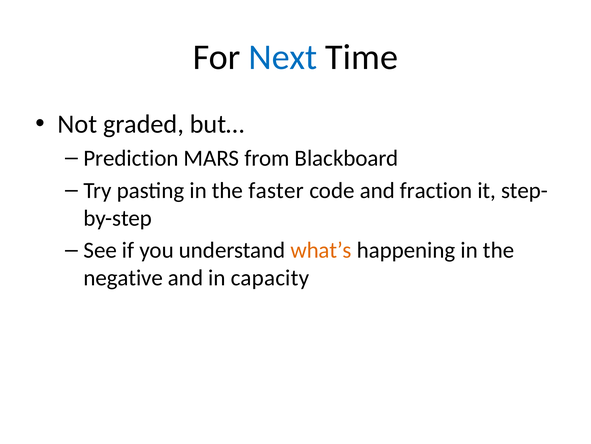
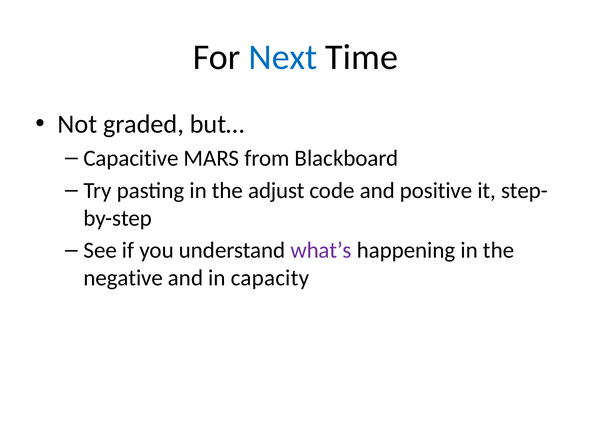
Prediction: Prediction -> Capacitive
faster: faster -> adjust
fraction: fraction -> positive
what’s colour: orange -> purple
